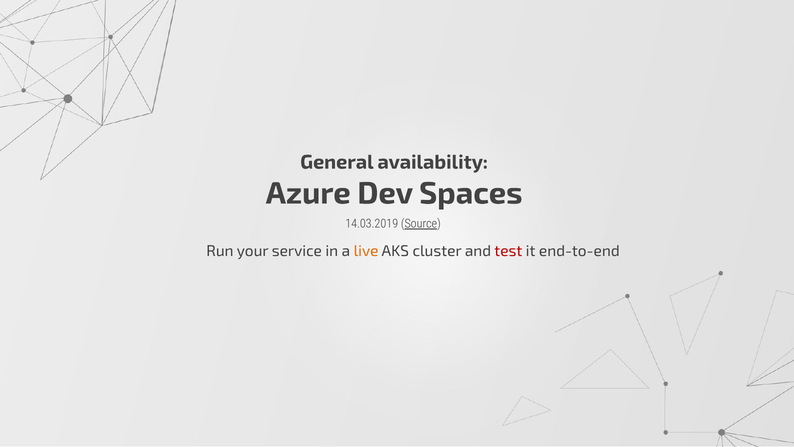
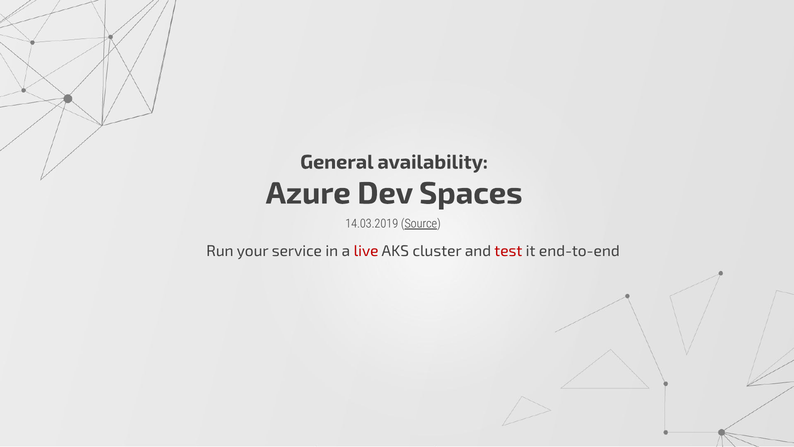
live colour: orange -> red
